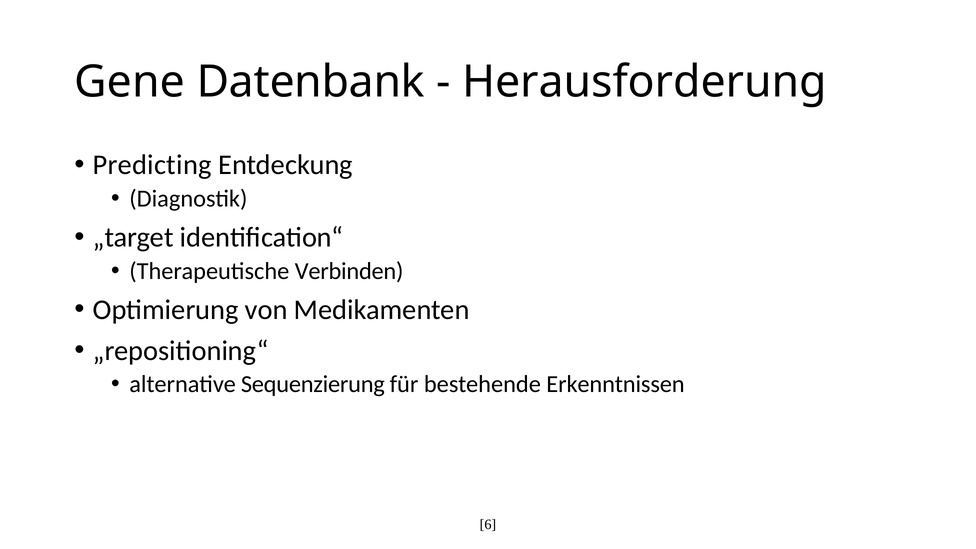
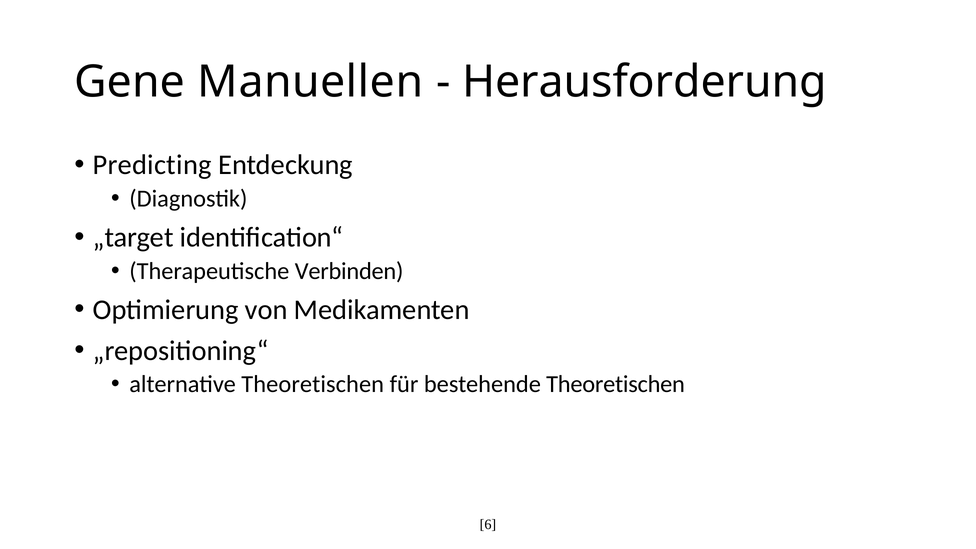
Datenbank: Datenbank -> Manuellen
alternative Sequenzierung: Sequenzierung -> Theoretischen
bestehende Erkenntnissen: Erkenntnissen -> Theoretischen
